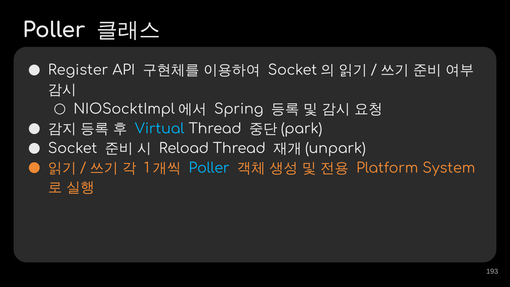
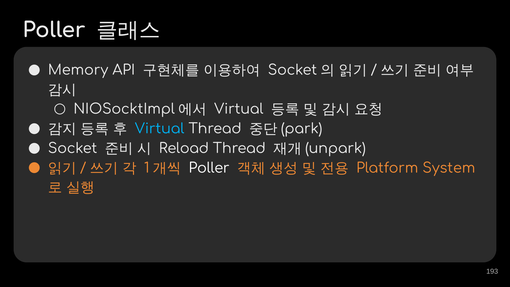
Register: Register -> Memory
Spring at (239, 109): Spring -> Virtual
Poller at (209, 168) colour: light blue -> white
